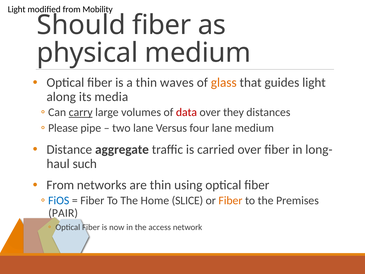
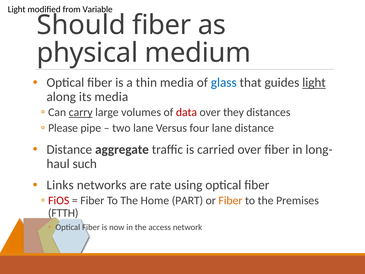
Mobility: Mobility -> Variable
thin waves: waves -> media
glass colour: orange -> blue
light at (314, 83) underline: none -> present
lane medium: medium -> distance
From at (60, 185): From -> Links
are thin: thin -> rate
FiOS colour: blue -> red
SLICE: SLICE -> PART
PAIR: PAIR -> FTTH
